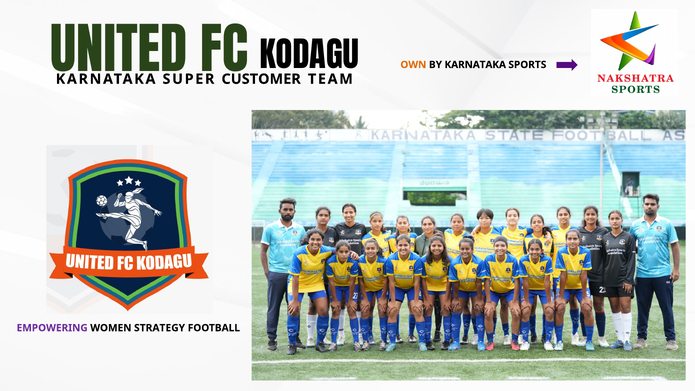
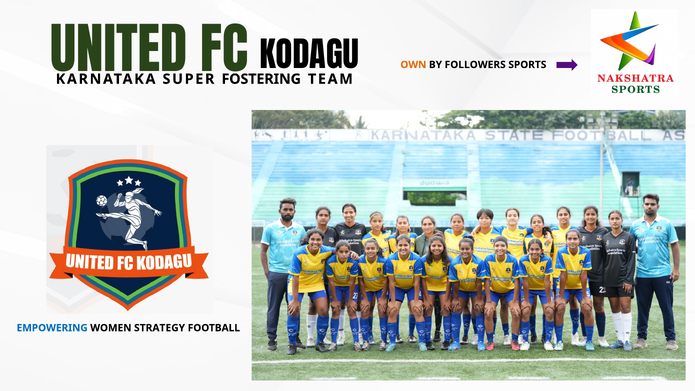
BY KARNATAKA: KARNATAKA -> FOLLOWERS
CUSTOMER: CUSTOMER -> FOSTERING
EMPOWERING colour: purple -> blue
